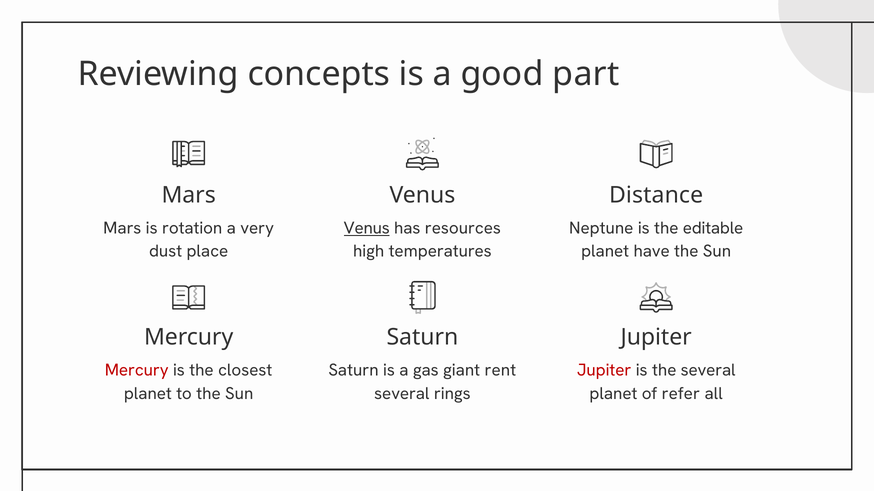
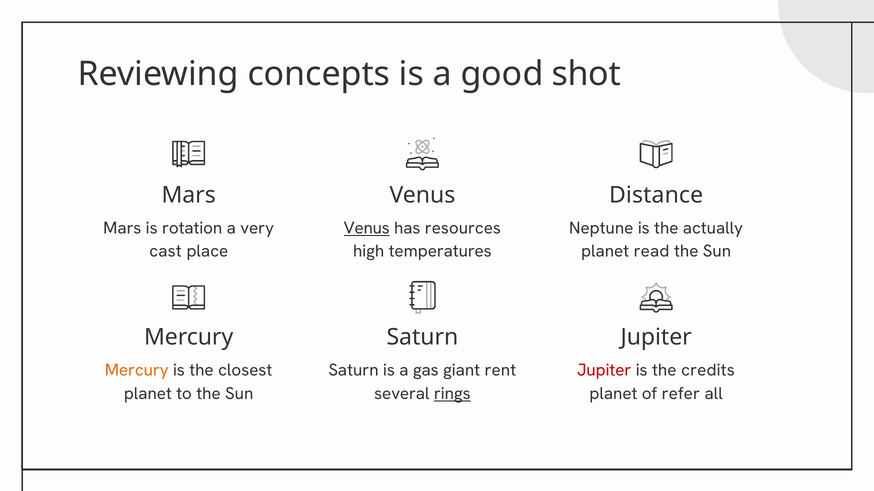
part: part -> shot
editable: editable -> actually
dust: dust -> cast
have: have -> read
Mercury at (137, 371) colour: red -> orange
the several: several -> credits
rings underline: none -> present
